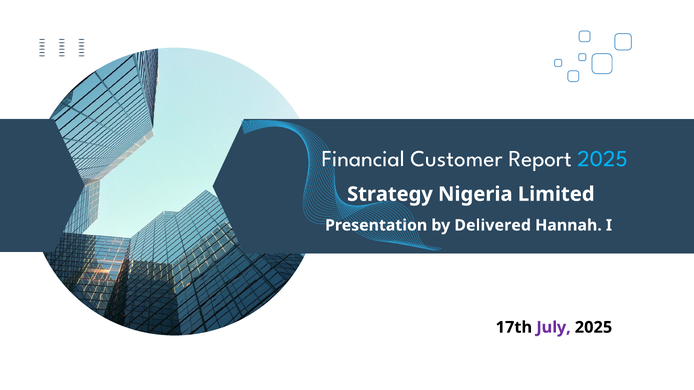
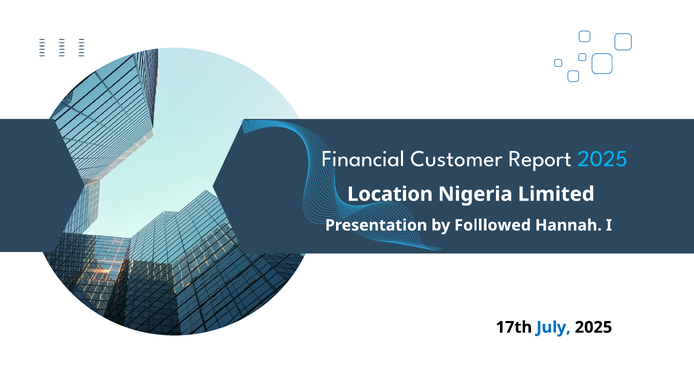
Strategy: Strategy -> Location
Delivered: Delivered -> Folllowed
July colour: purple -> blue
